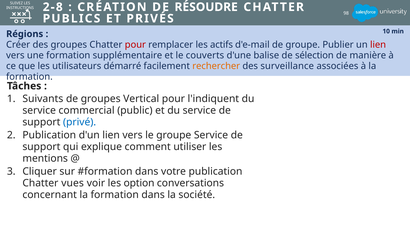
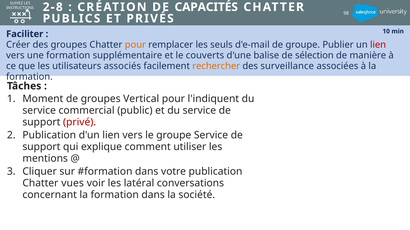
RÉSOUDRE: RÉSOUDRE -> CAPACITÉS
Régions: Régions -> Faciliter
pour at (135, 45) colour: red -> orange
actifs: actifs -> seuls
démarré: démarré -> associés
Suivants: Suivants -> Moment
privé colour: blue -> red
option: option -> latéral
